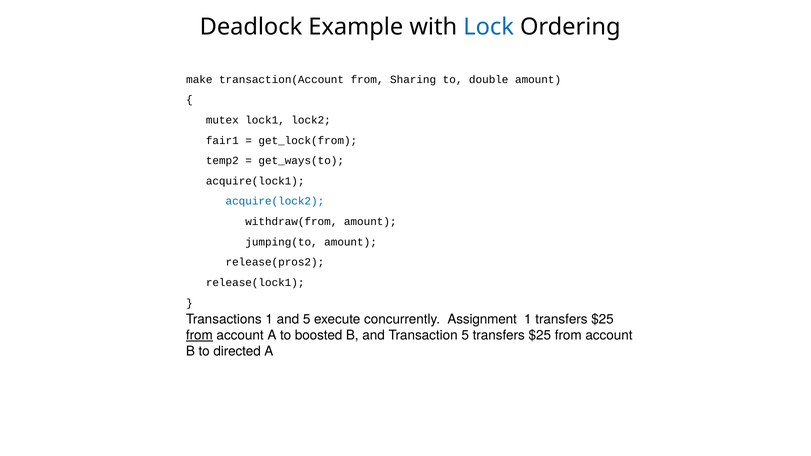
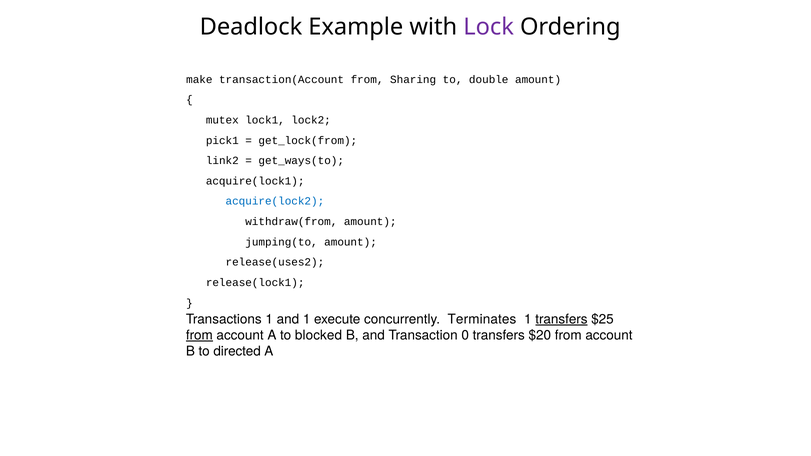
Lock colour: blue -> purple
fair1: fair1 -> pick1
temp2: temp2 -> link2
release(pros2: release(pros2 -> release(uses2
and 5: 5 -> 1
Assignment: Assignment -> Terminates
transfers at (561, 319) underline: none -> present
boosted: boosted -> blocked
Transaction 5: 5 -> 0
$25 at (540, 335): $25 -> $20
